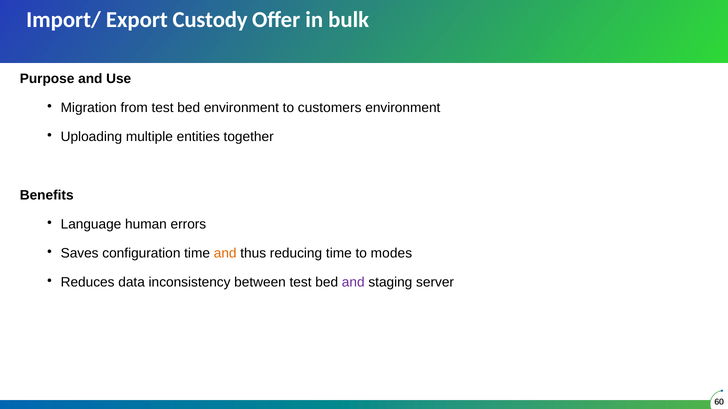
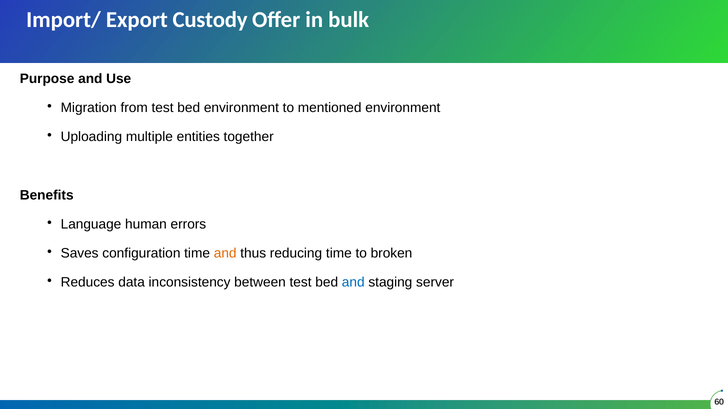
customers: customers -> mentioned
modes: modes -> broken
and at (353, 283) colour: purple -> blue
